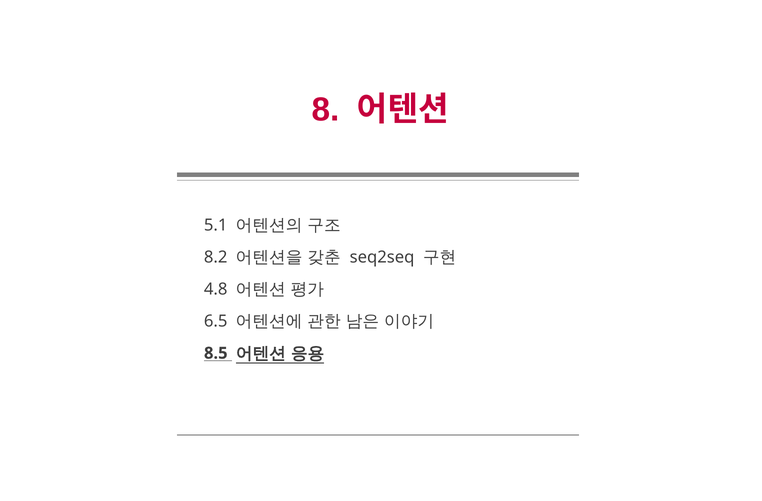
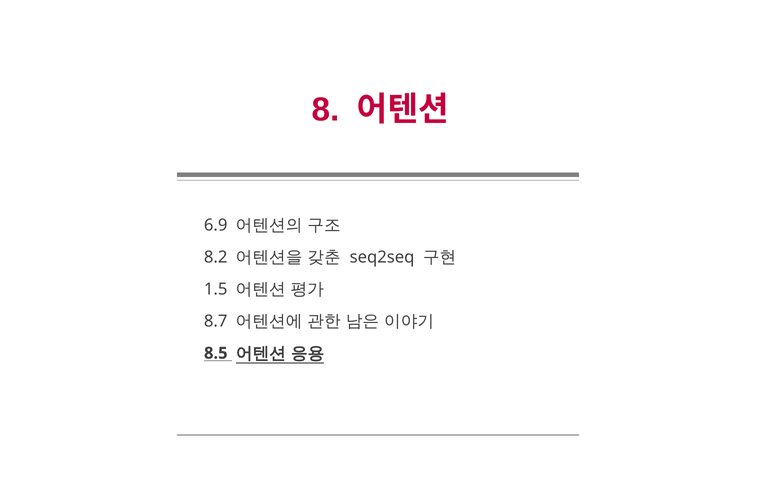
5.1: 5.1 -> 6.9
4.8: 4.8 -> 1.5
6.5: 6.5 -> 8.7
